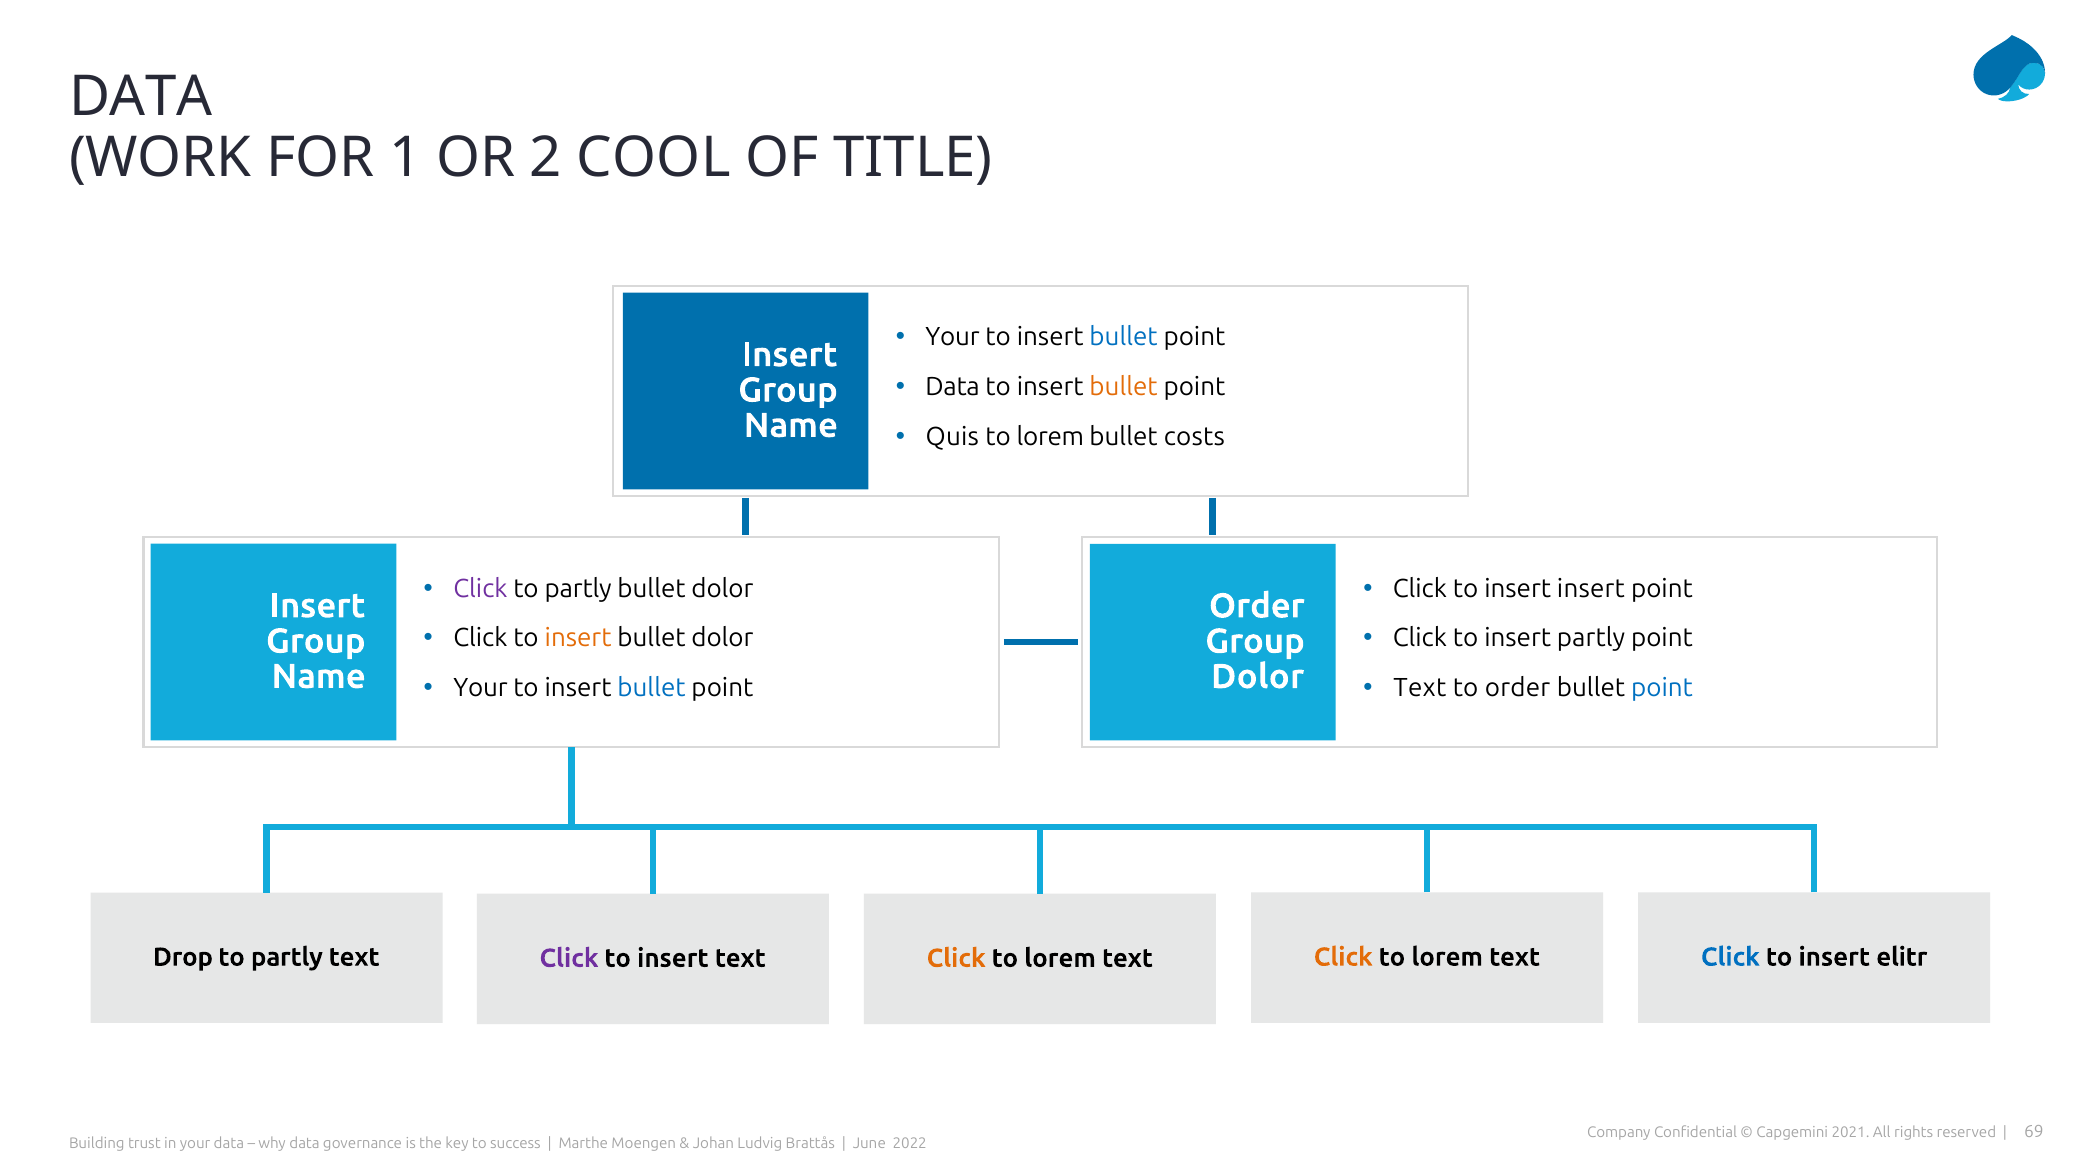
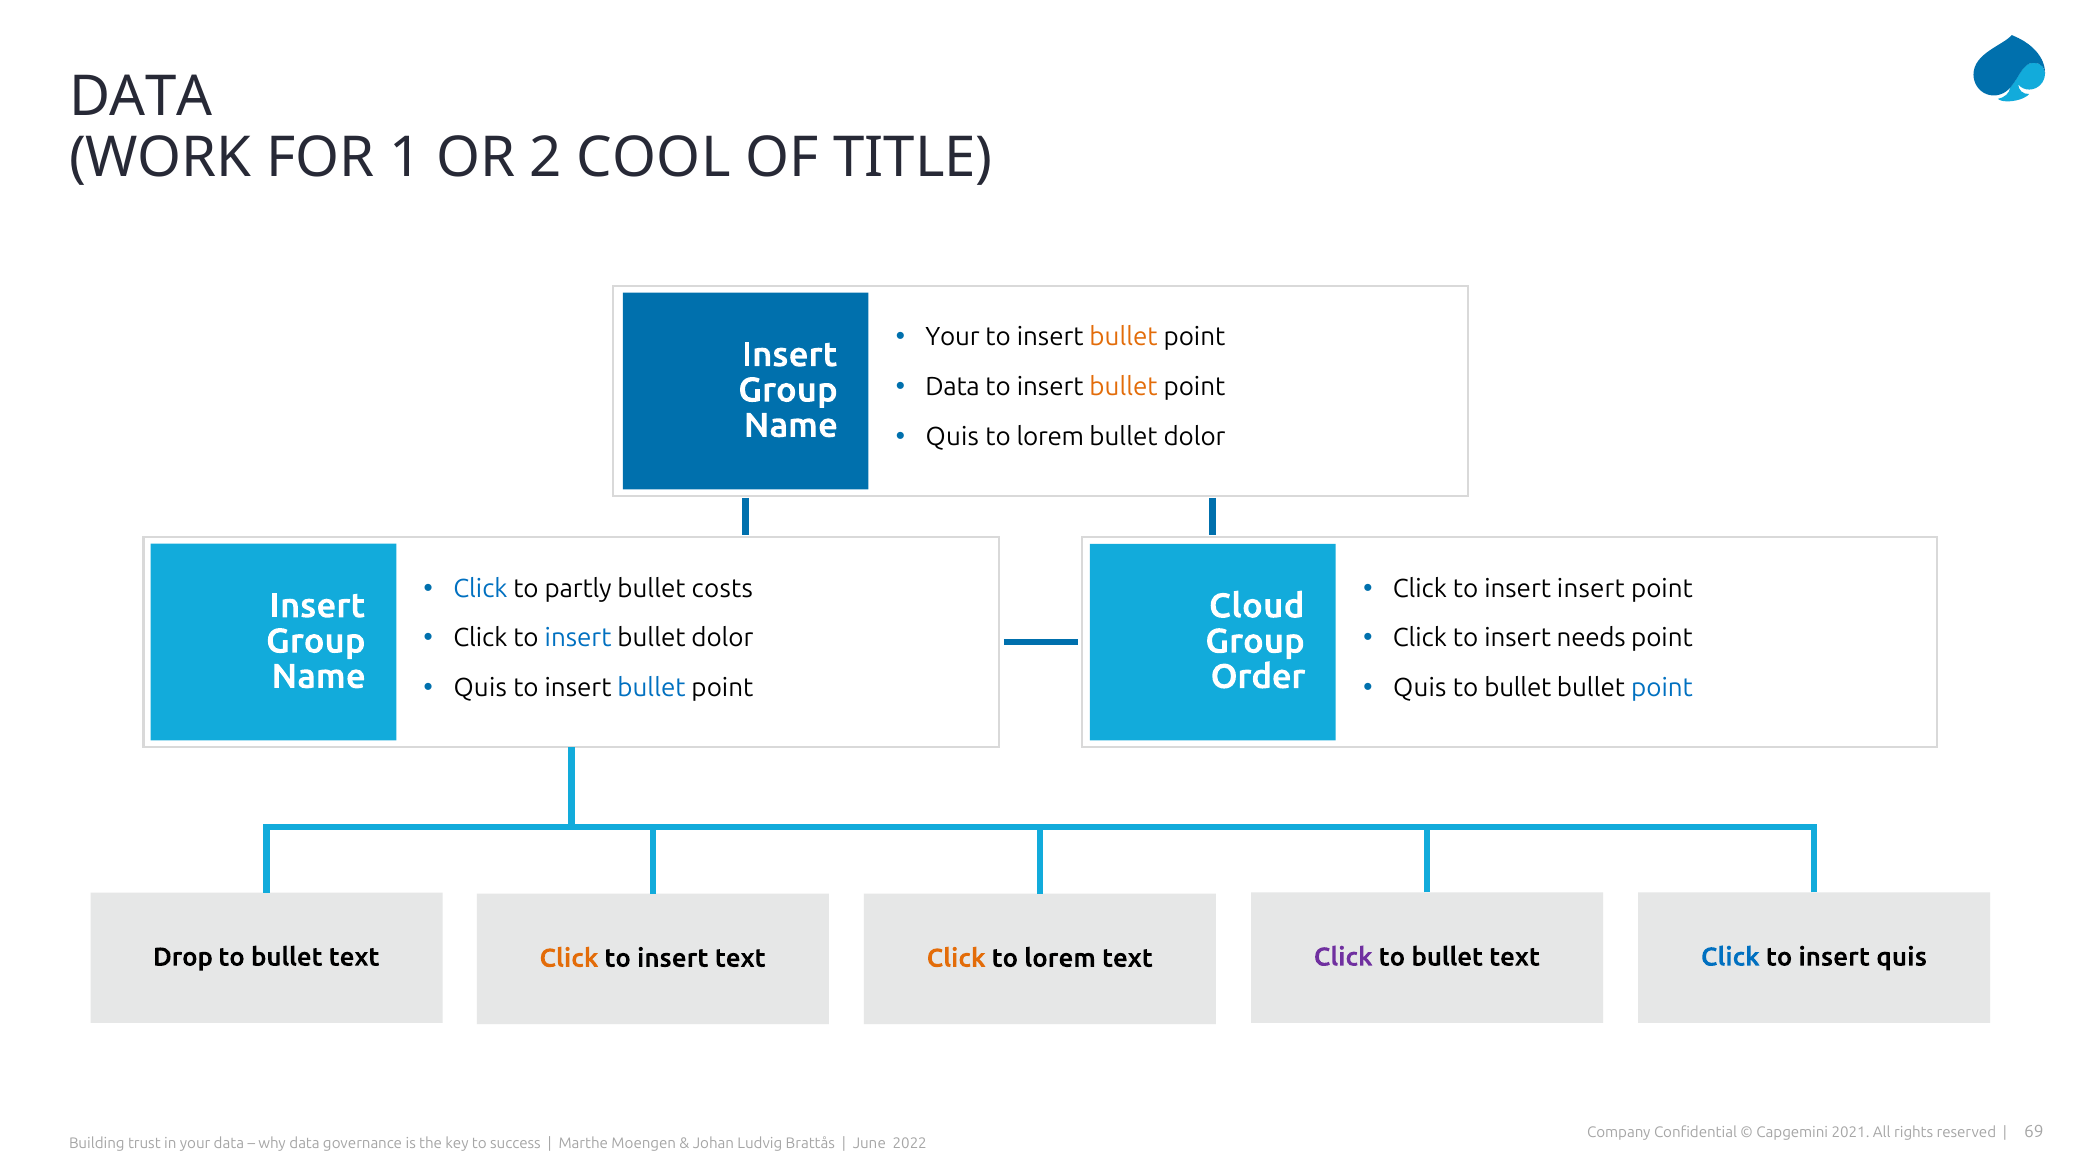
bullet at (1124, 337) colour: blue -> orange
costs at (1194, 437): costs -> dolor
Click at (480, 588) colour: purple -> blue
dolor at (722, 588): dolor -> costs
Order at (1257, 606): Order -> Cloud
insert at (578, 638) colour: orange -> blue
insert partly: partly -> needs
Dolor at (1258, 676): Dolor -> Order
Your at (480, 688): Your -> Quis
Text at (1420, 688): Text -> Quis
order at (1518, 688): order -> bullet
partly at (287, 957): partly -> bullet
Click at (569, 958) colour: purple -> orange
Click at (1343, 957) colour: orange -> purple
lorem at (1447, 957): lorem -> bullet
insert elitr: elitr -> quis
